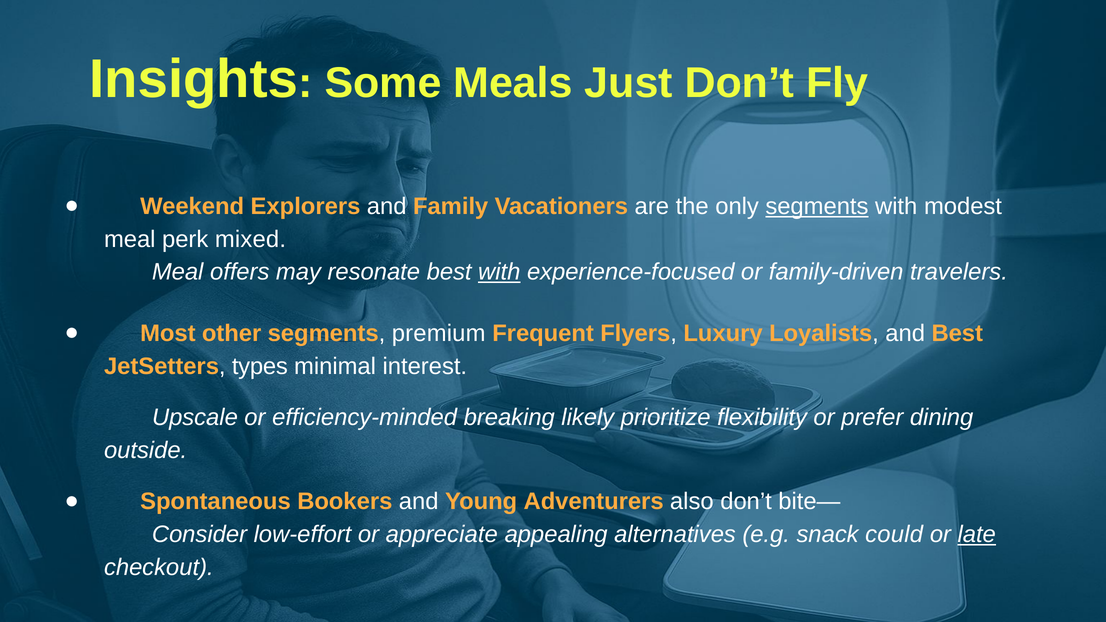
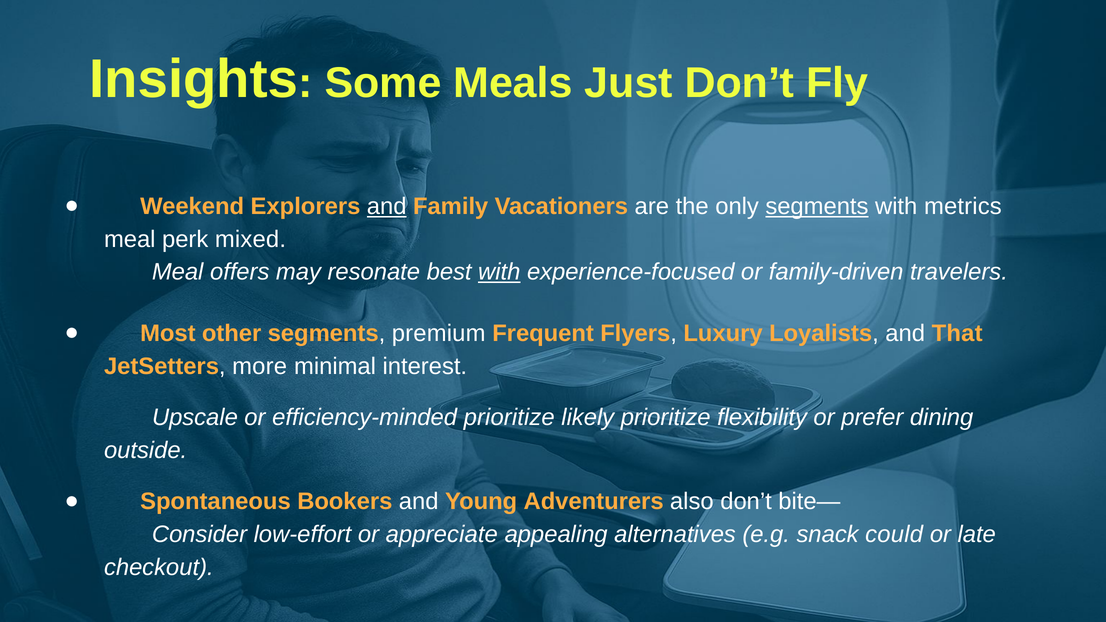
and at (387, 206) underline: none -> present
modest: modest -> metrics
and Best: Best -> That
types: types -> more
efficiency-minded breaking: breaking -> prioritize
late underline: present -> none
